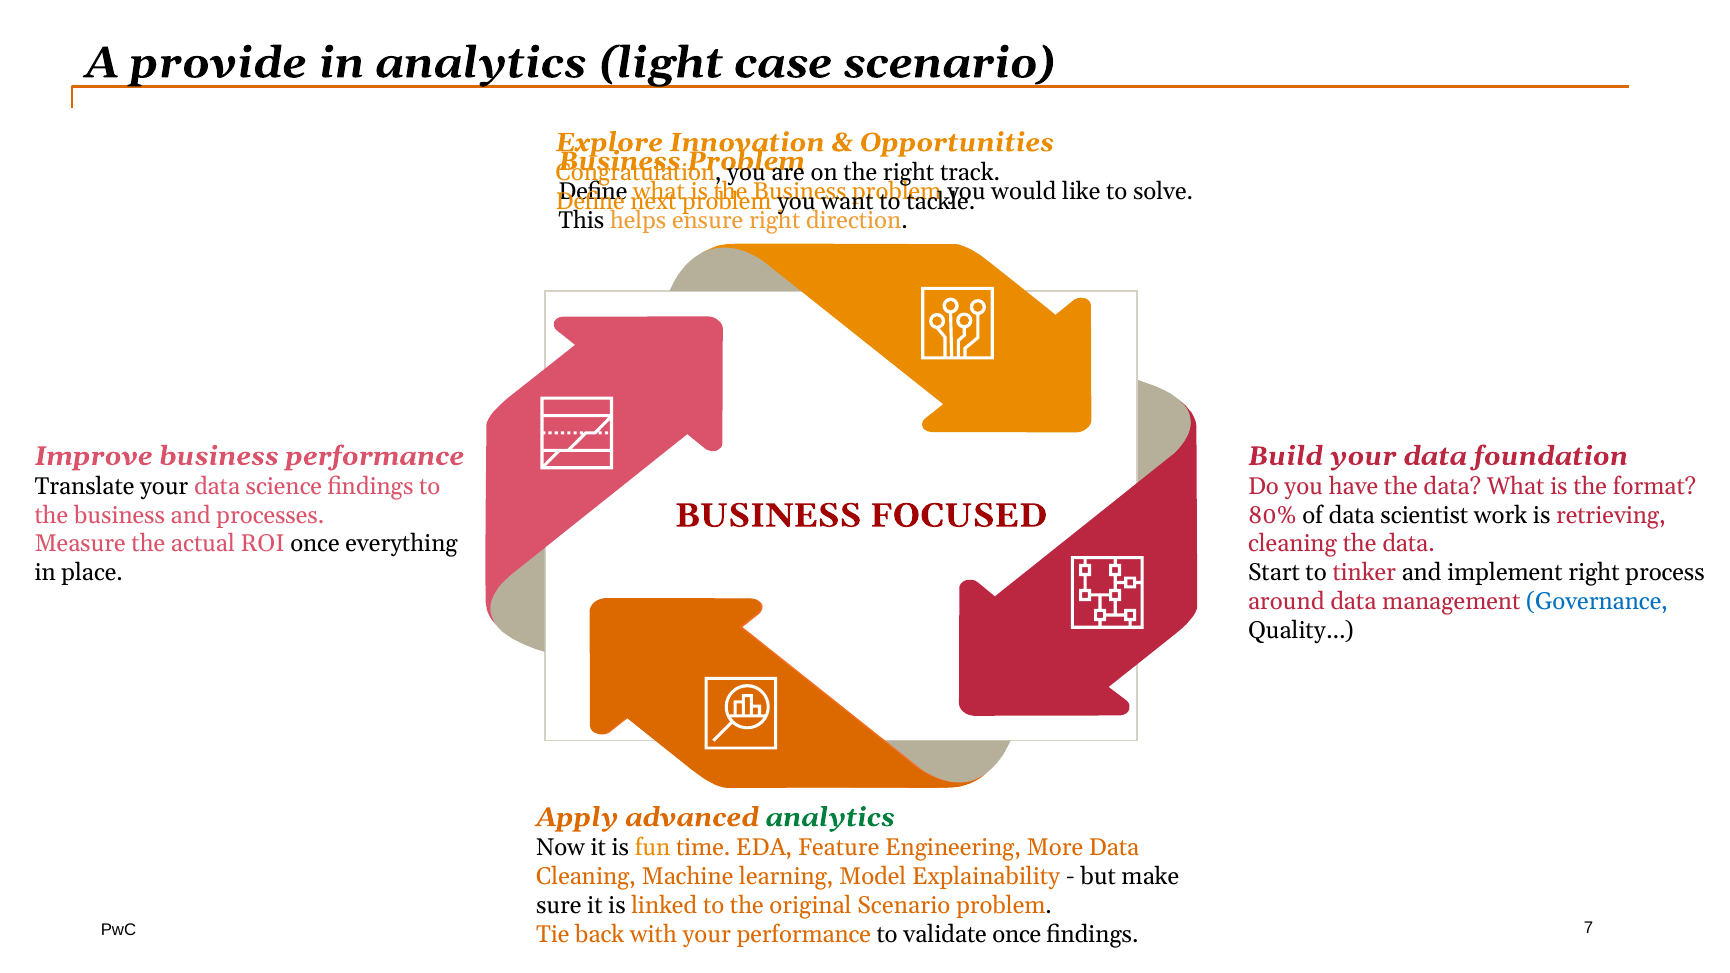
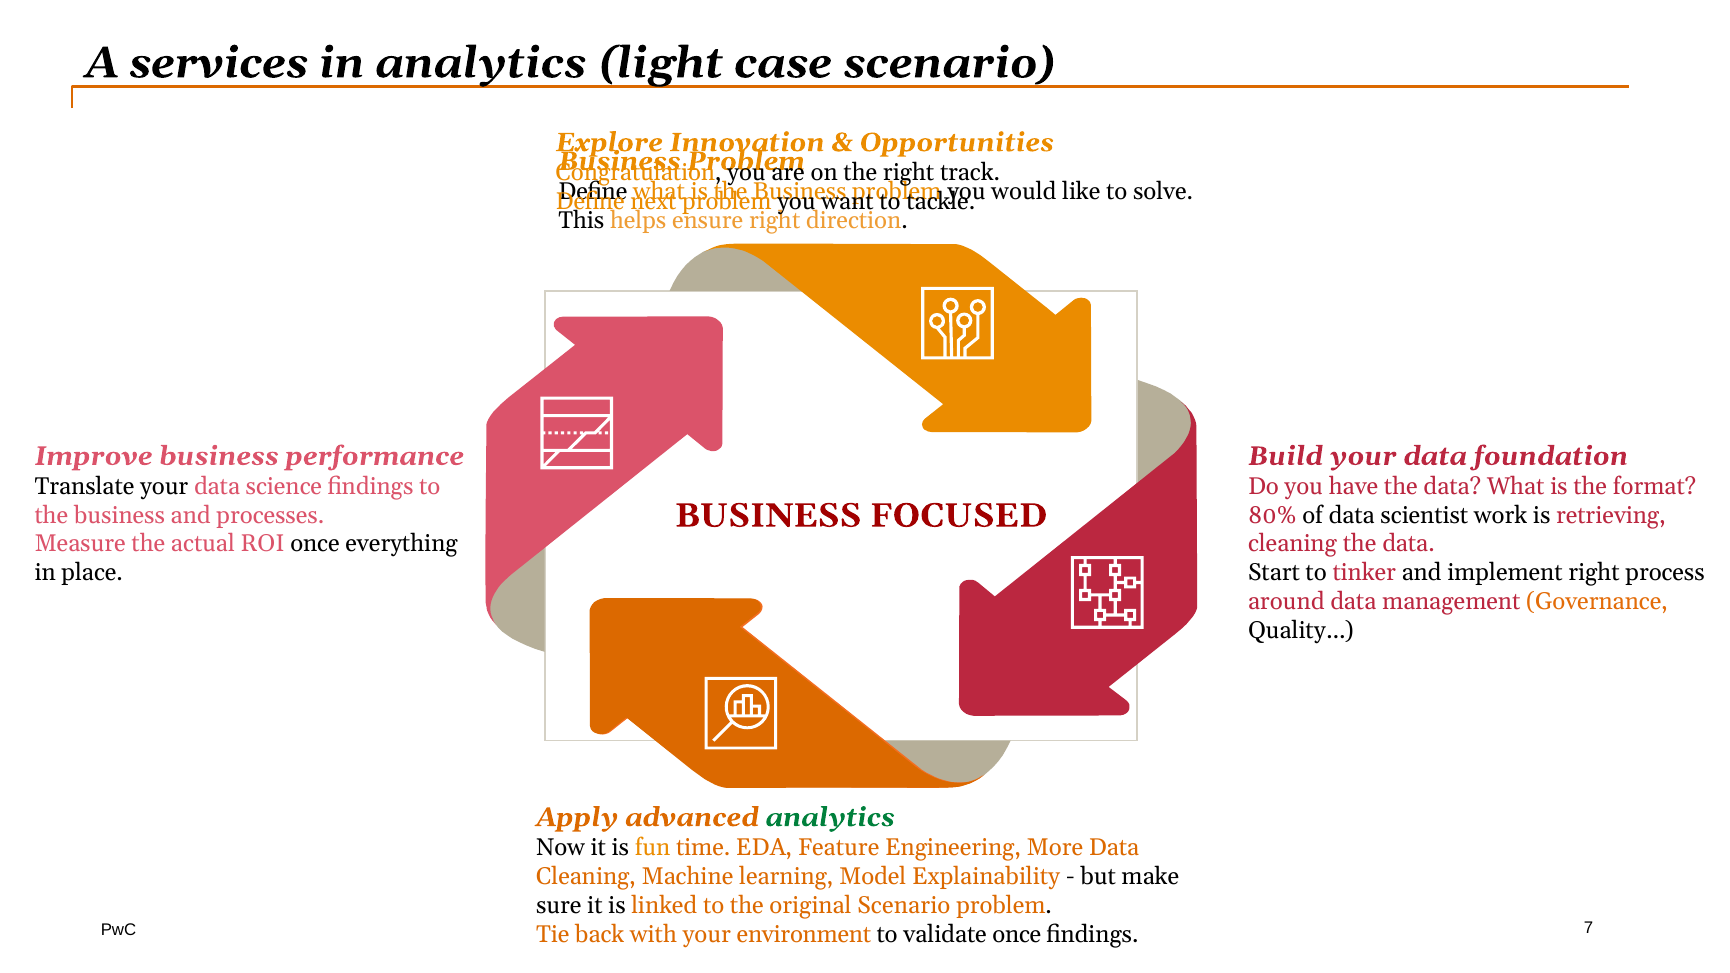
provide: provide -> services
Governance colour: blue -> orange
your performance: performance -> environment
